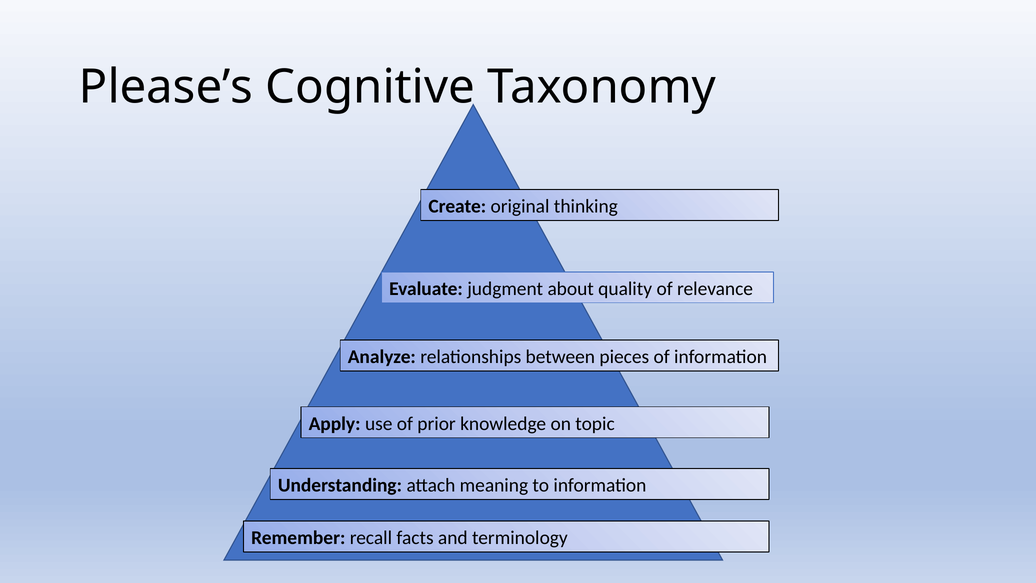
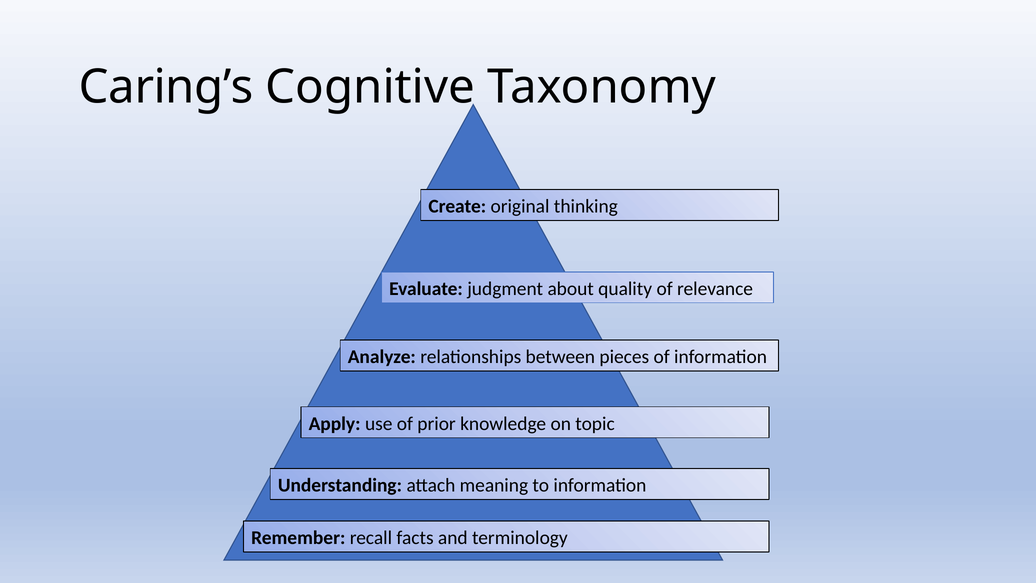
Please’s: Please’s -> Caring’s
